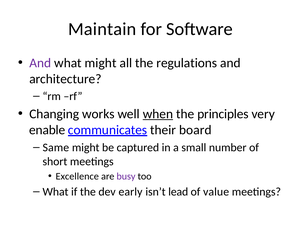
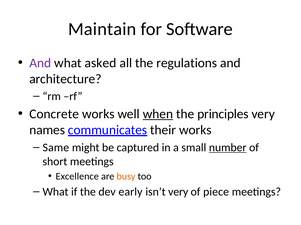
what might: might -> asked
Changing: Changing -> Concrete
enable: enable -> names
their board: board -> works
number underline: none -> present
busy colour: purple -> orange
isn’t lead: lead -> very
value: value -> piece
